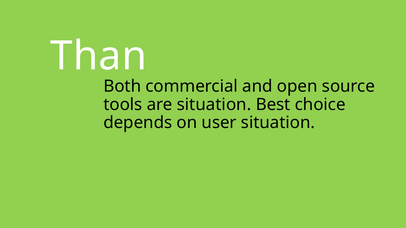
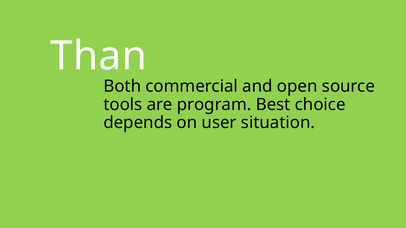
are situation: situation -> program
